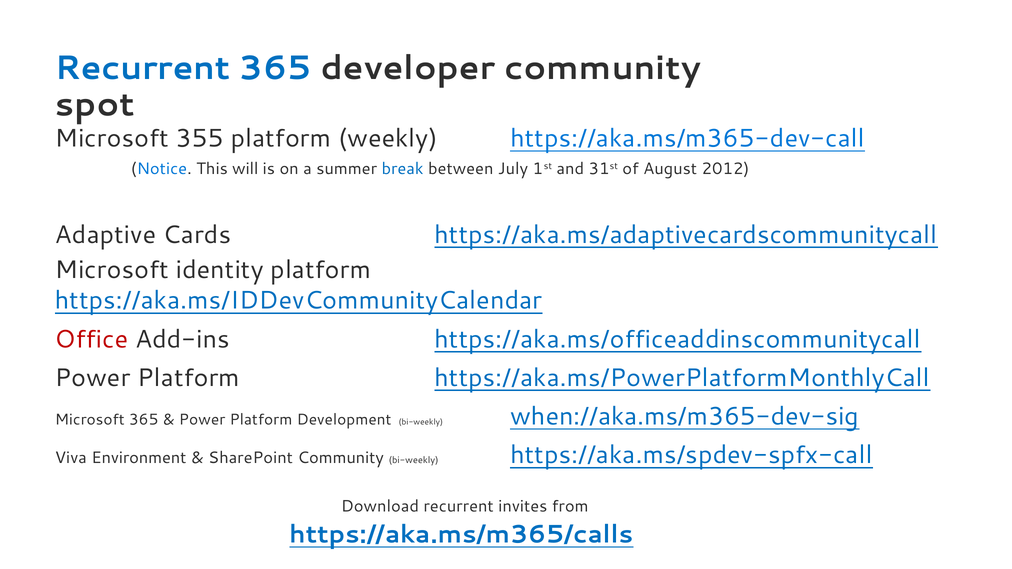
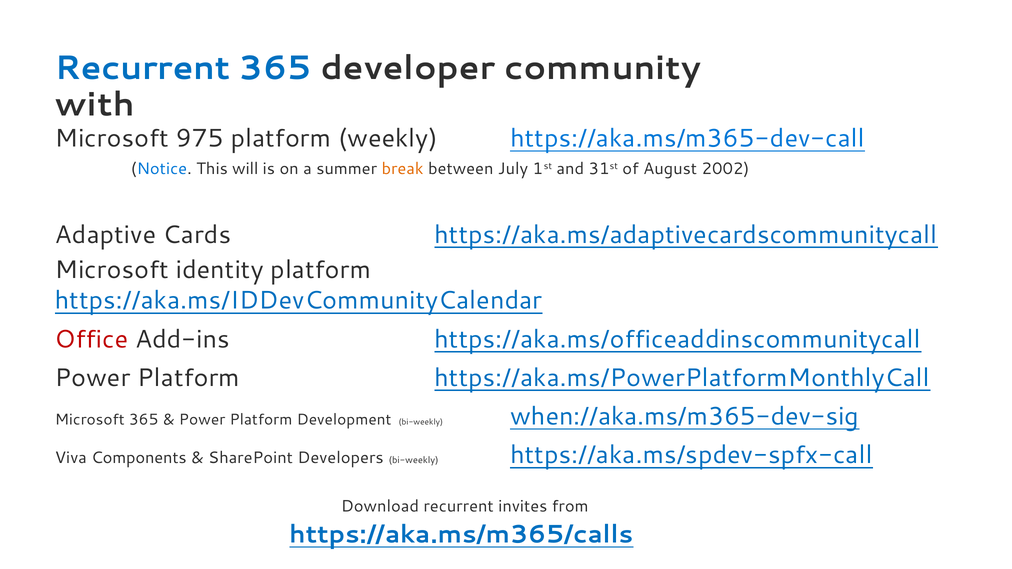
spot: spot -> with
355: 355 -> 975
break colour: blue -> orange
2012: 2012 -> 2002
Environment: Environment -> Components
SharePoint Community: Community -> Developers
